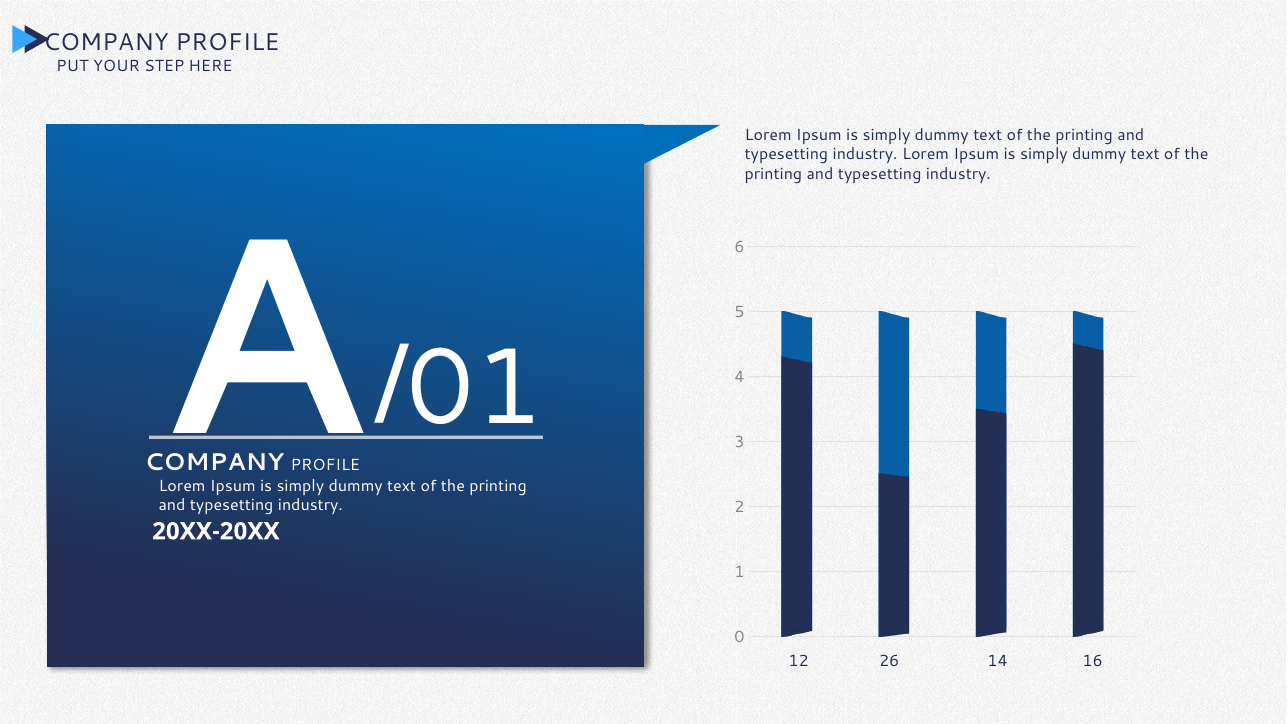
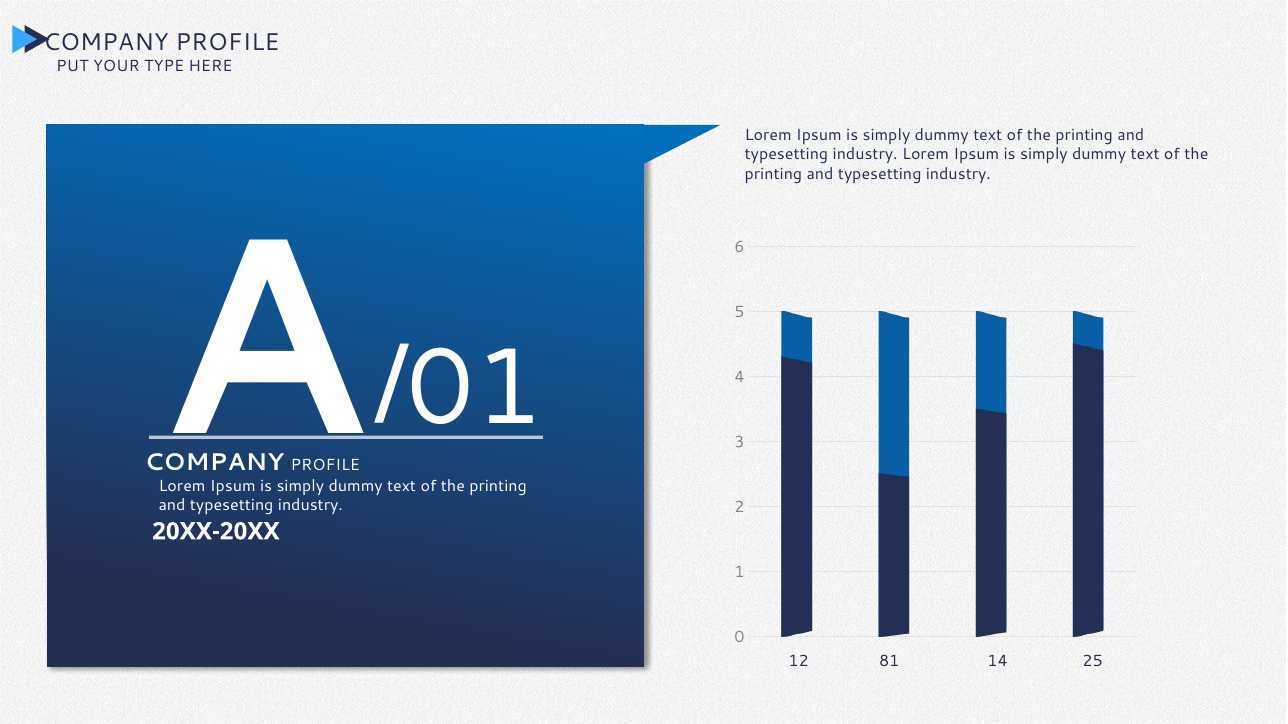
STEP: STEP -> TYPE
26: 26 -> 81
16: 16 -> 25
